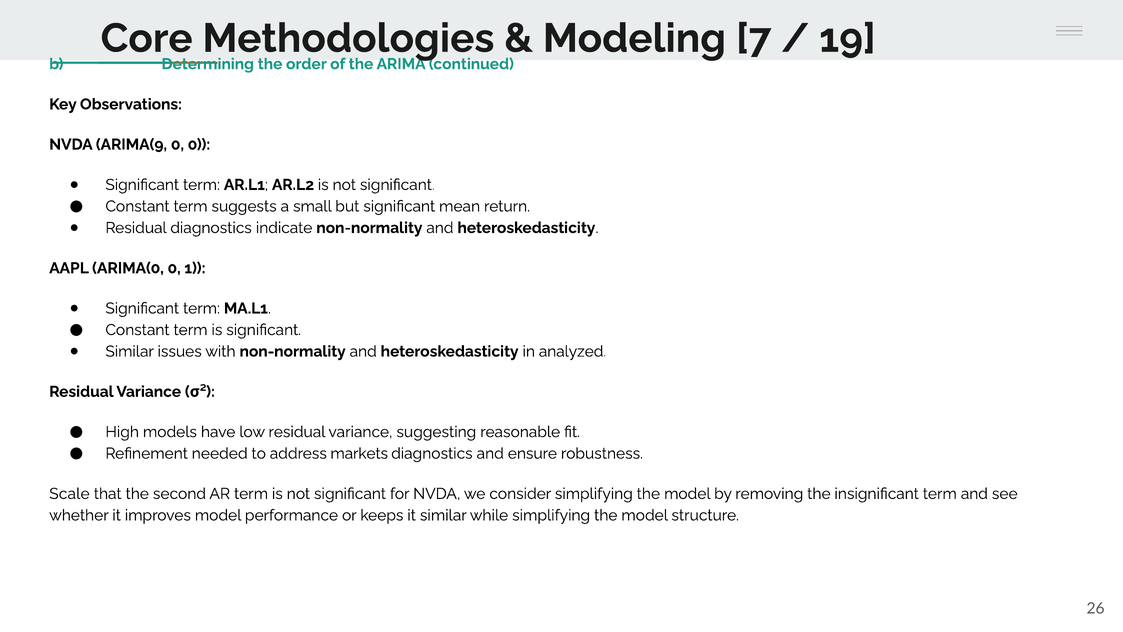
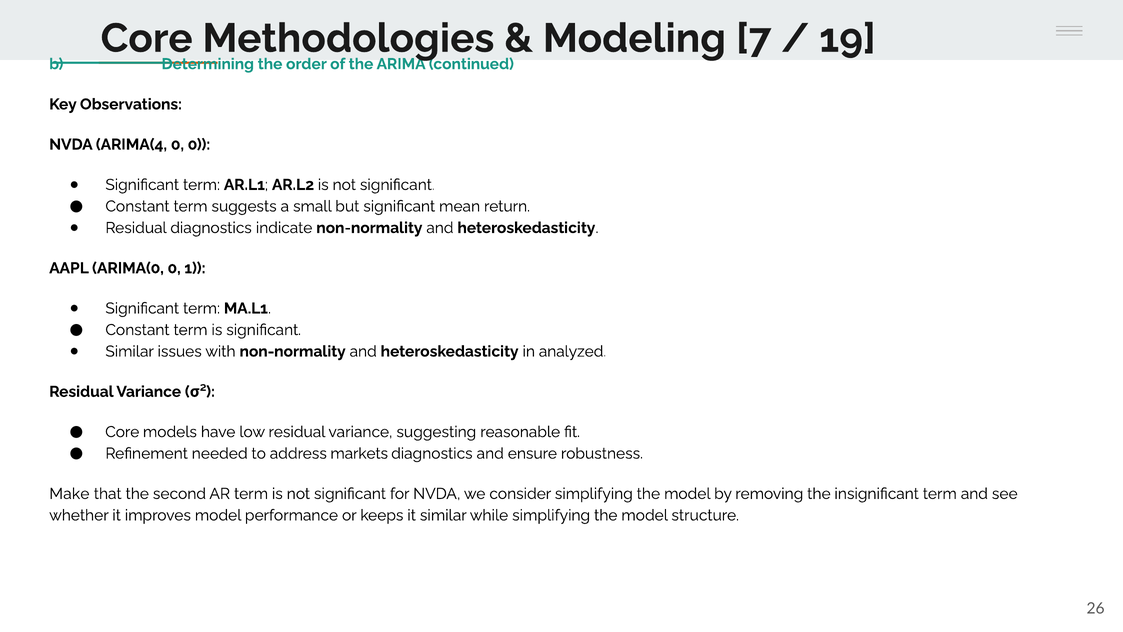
ARIMA(9: ARIMA(9 -> ARIMA(4
High at (122, 432): High -> Core
Scale: Scale -> Make
